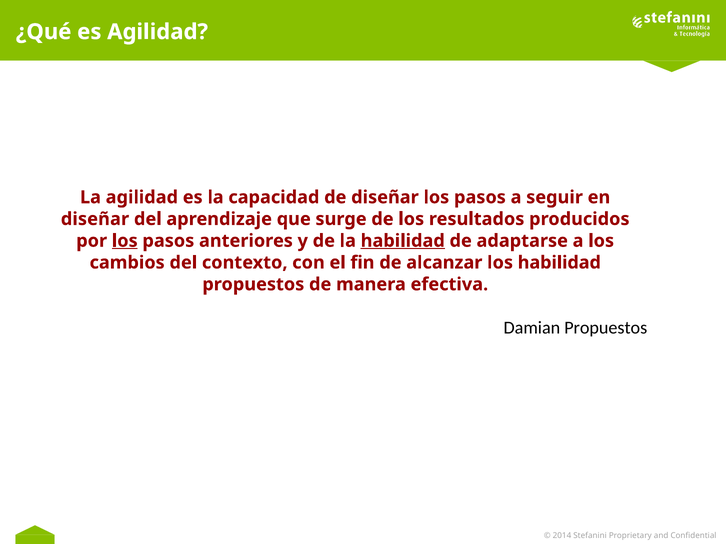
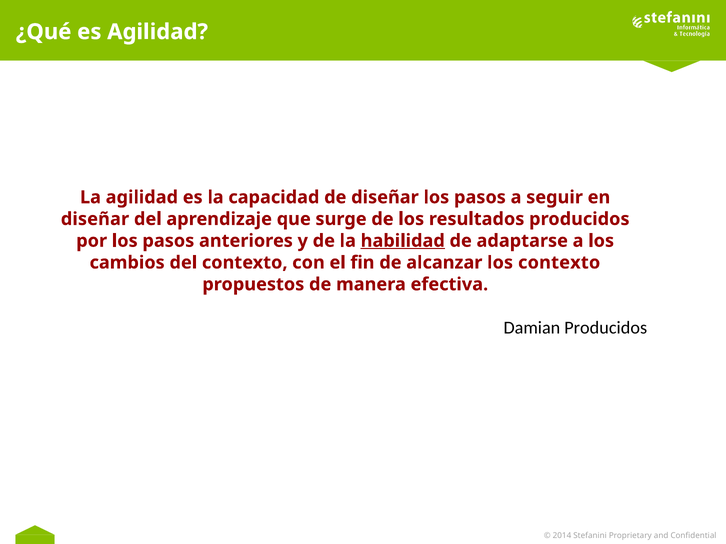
los at (125, 241) underline: present -> none
los habilidad: habilidad -> contexto
Damian Propuestos: Propuestos -> Producidos
